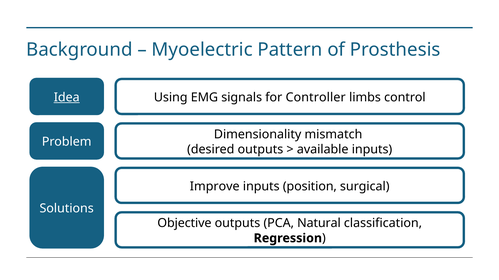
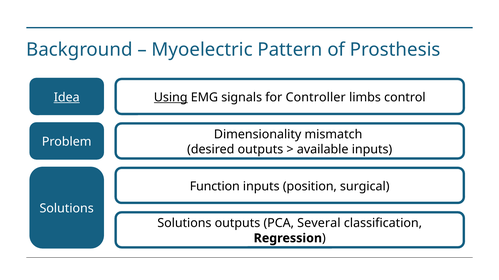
Using underline: none -> present
Improve: Improve -> Function
Objective at (184, 224): Objective -> Solutions
Natural: Natural -> Several
